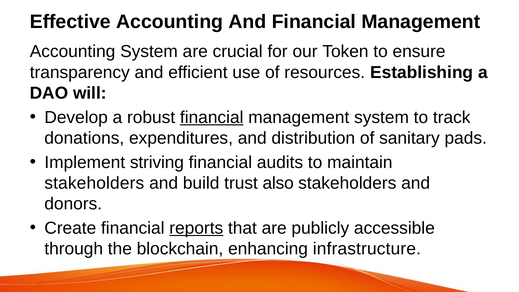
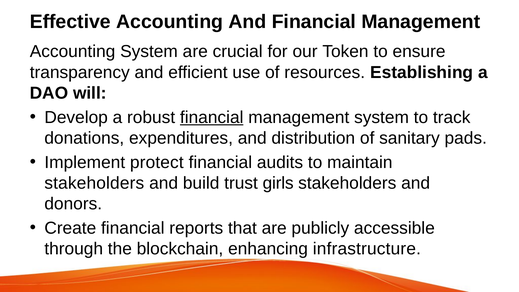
striving: striving -> protect
also: also -> girls
reports underline: present -> none
